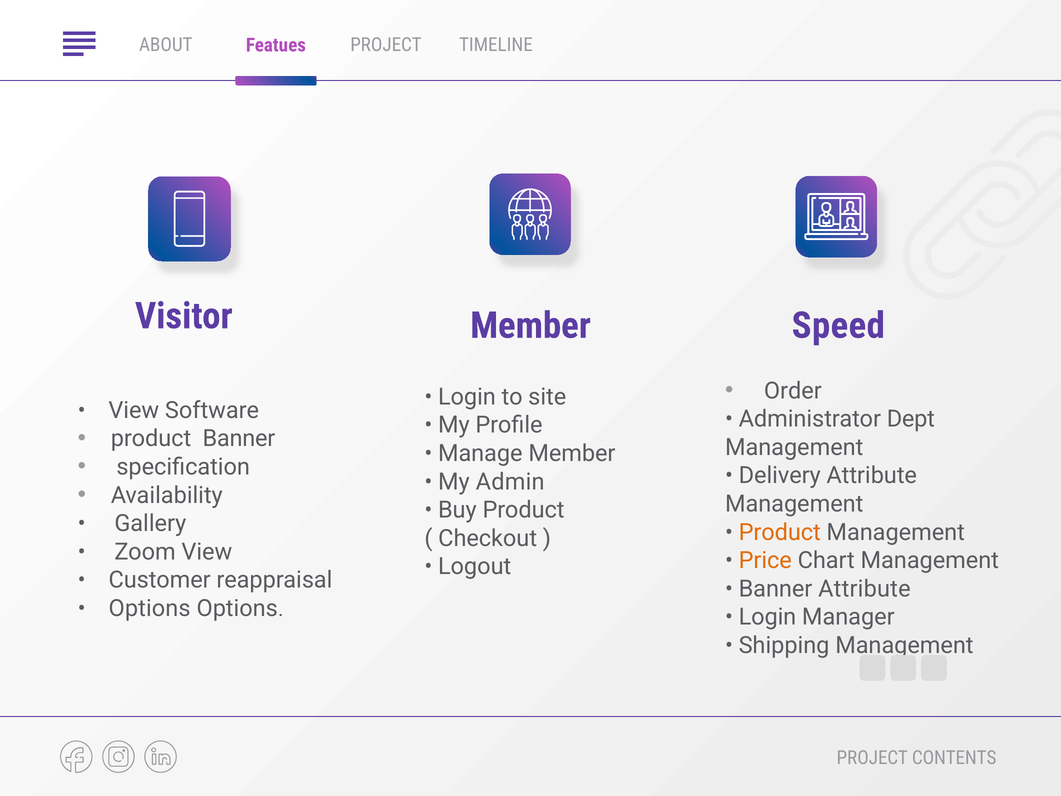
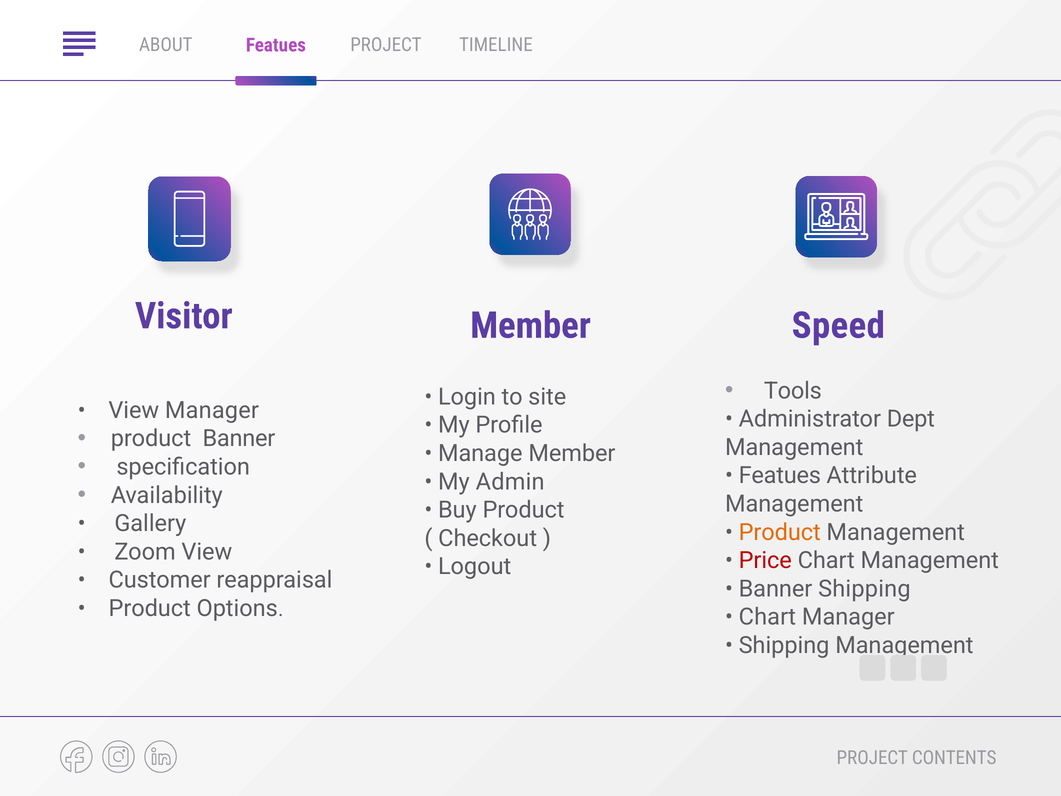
Order: Order -> Tools
View Software: Software -> Manager
Delivery at (780, 476): Delivery -> Featues
Price colour: orange -> red
Banner Attribute: Attribute -> Shipping
Options at (150, 608): Options -> Product
Login at (767, 617): Login -> Chart
